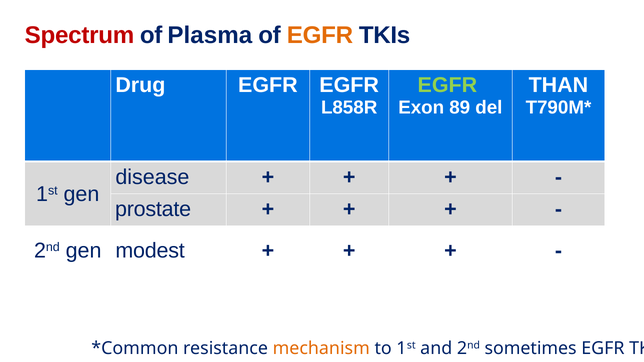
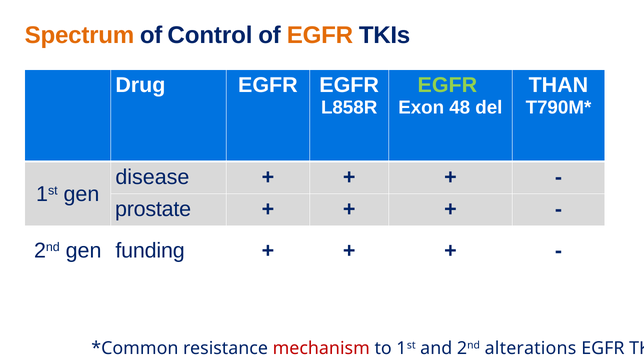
Spectrum colour: red -> orange
Plasma: Plasma -> Control
89: 89 -> 48
modest: modest -> funding
mechanism colour: orange -> red
sometimes: sometimes -> alterations
